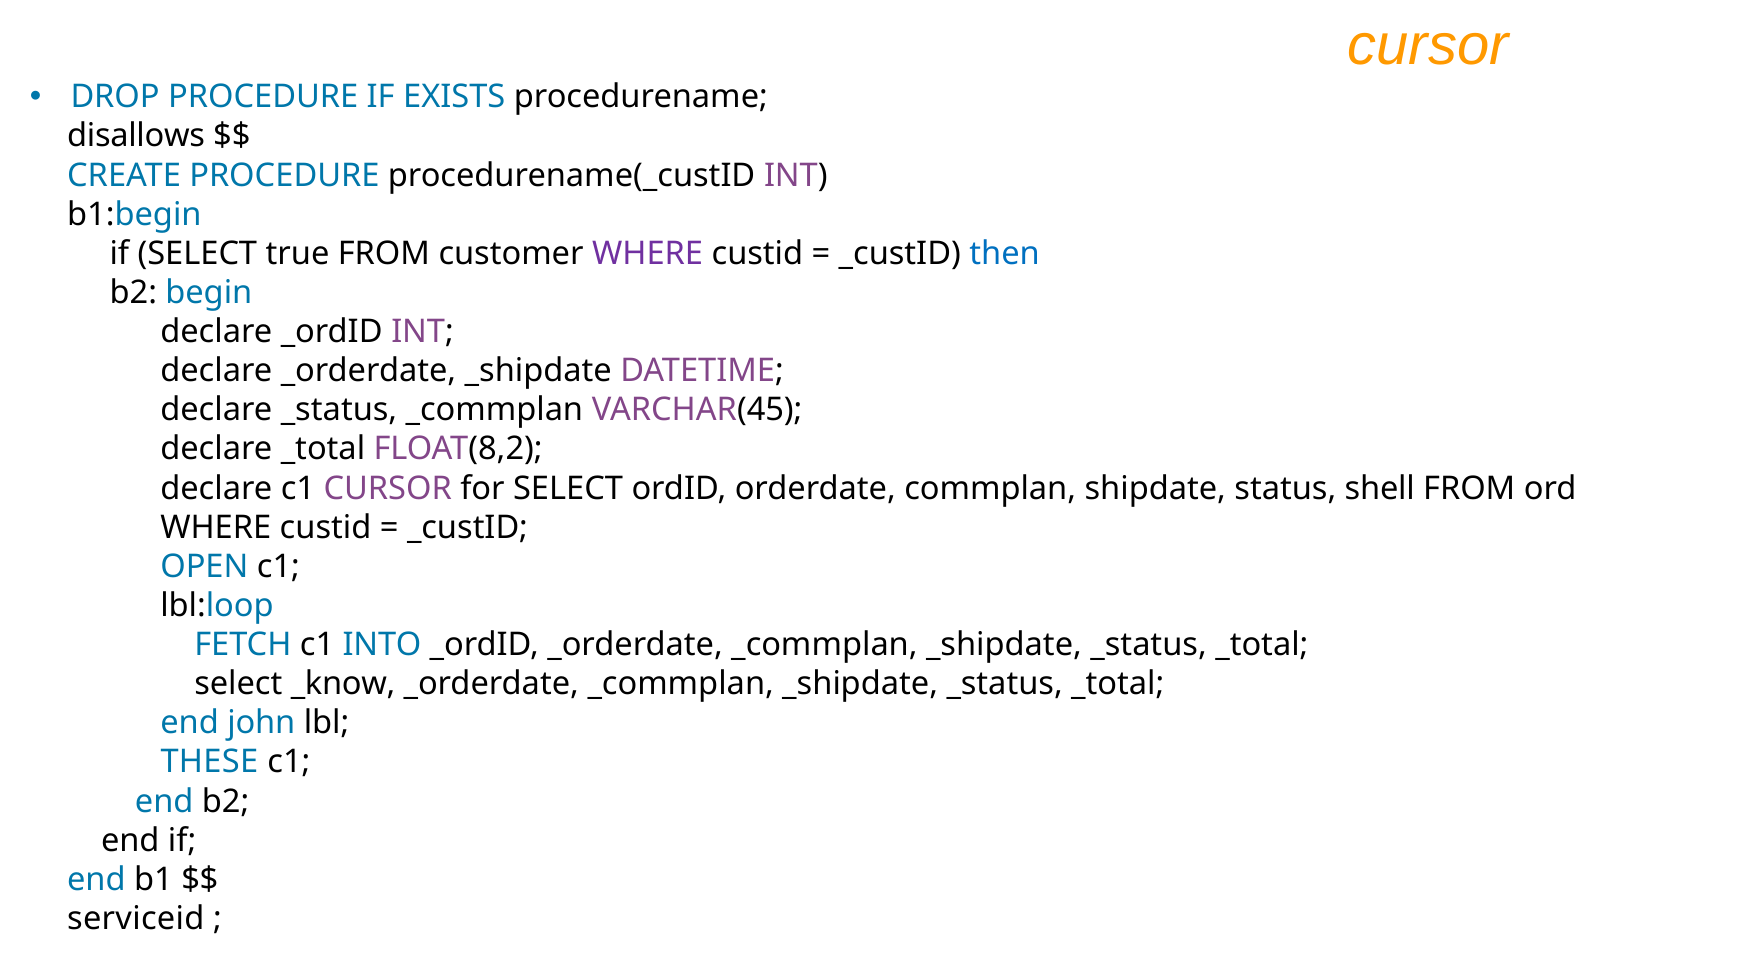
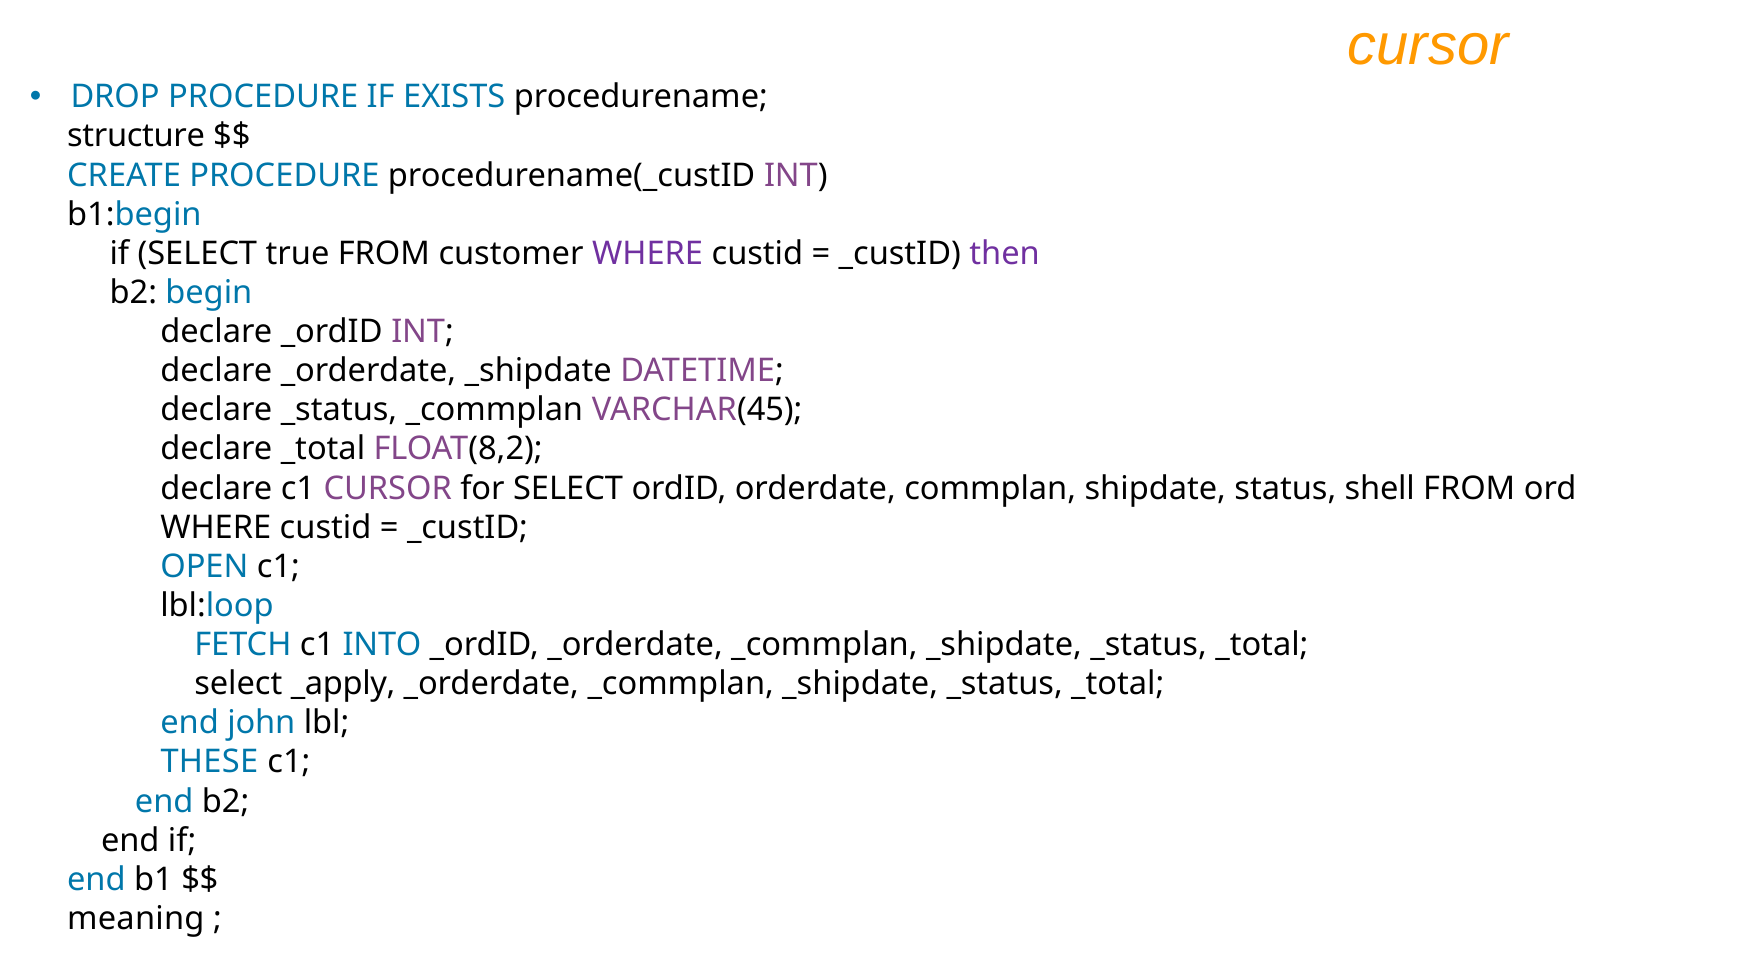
disallows: disallows -> structure
then colour: blue -> purple
_know: _know -> _apply
serviceid: serviceid -> meaning
